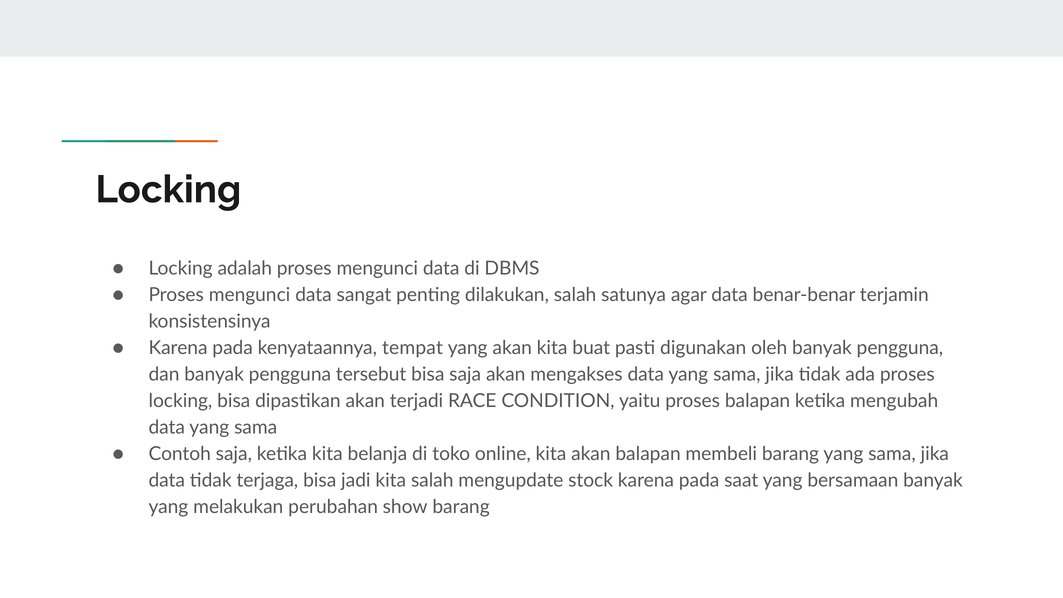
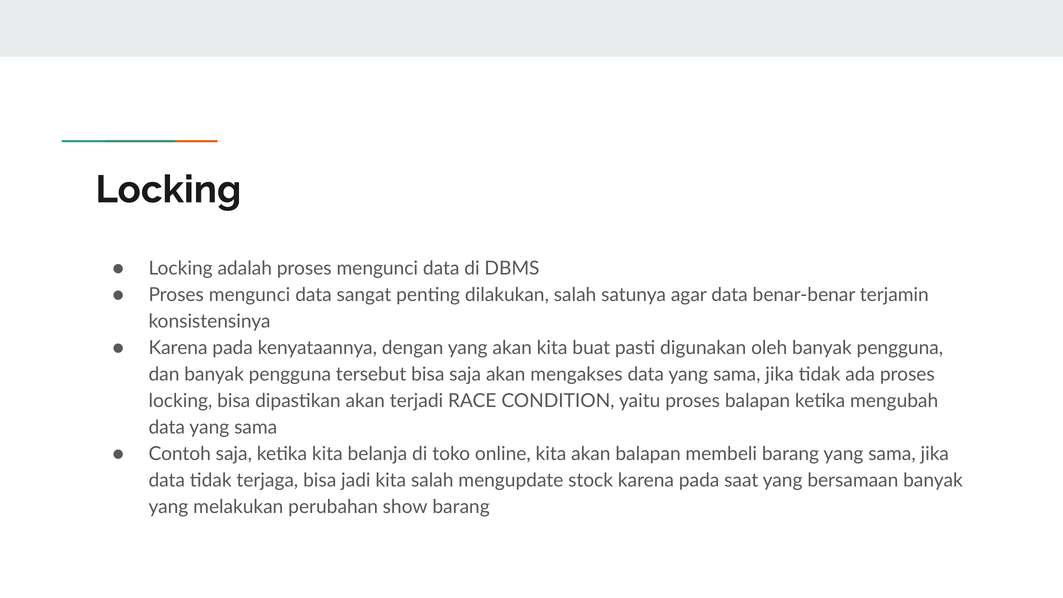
tempat: tempat -> dengan
